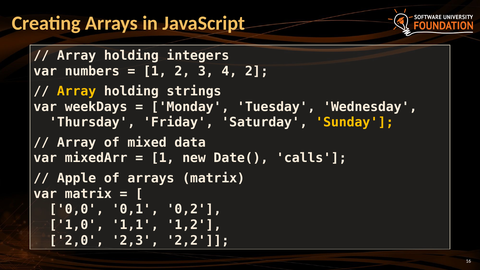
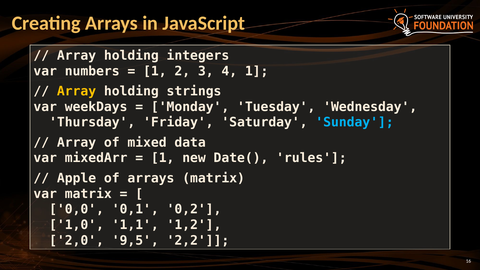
4 2: 2 -> 1
Sunday colour: yellow -> light blue
calls: calls -> rules
2,3: 2,3 -> 9,5
